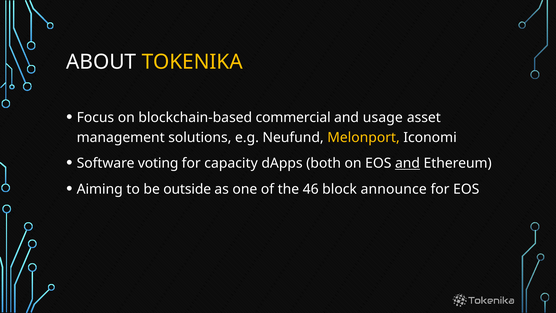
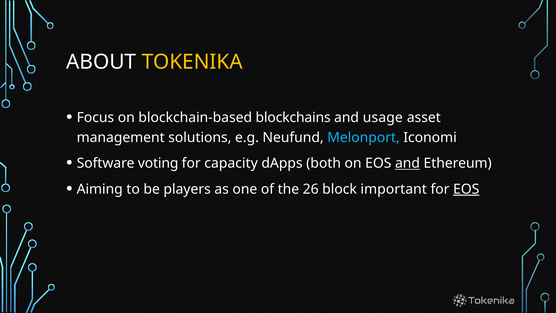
commercial: commercial -> blockchains
Melonport colour: yellow -> light blue
outside: outside -> players
46: 46 -> 26
announce: announce -> important
EOS at (466, 189) underline: none -> present
